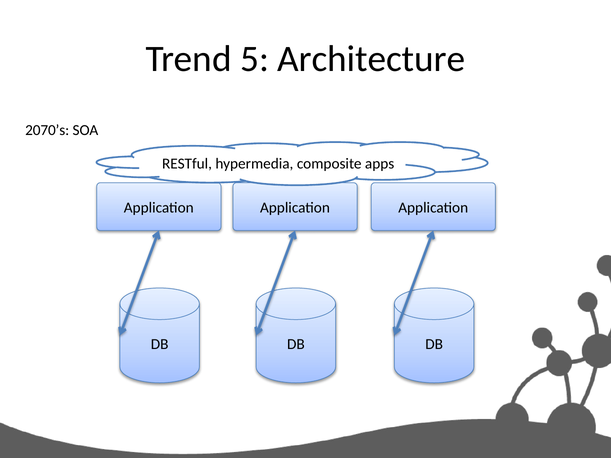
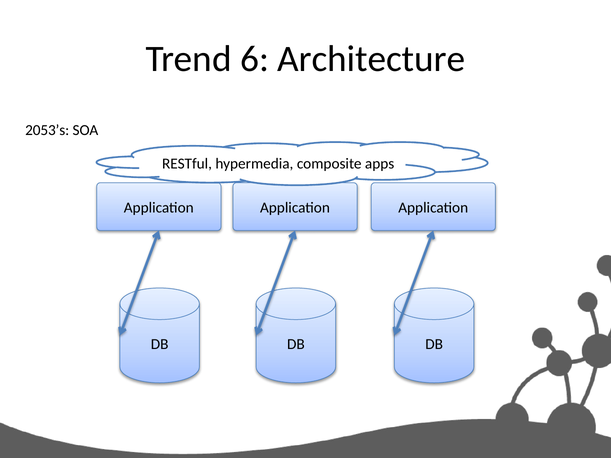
5: 5 -> 6
2070’s: 2070’s -> 2053’s
